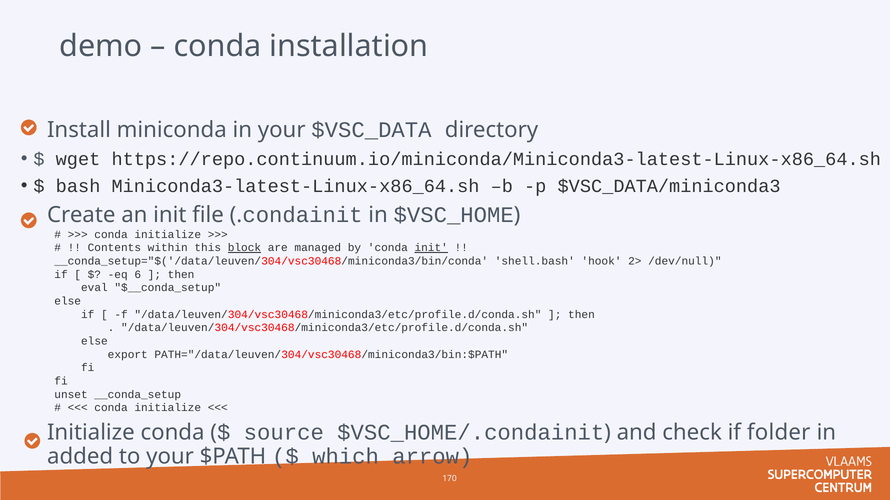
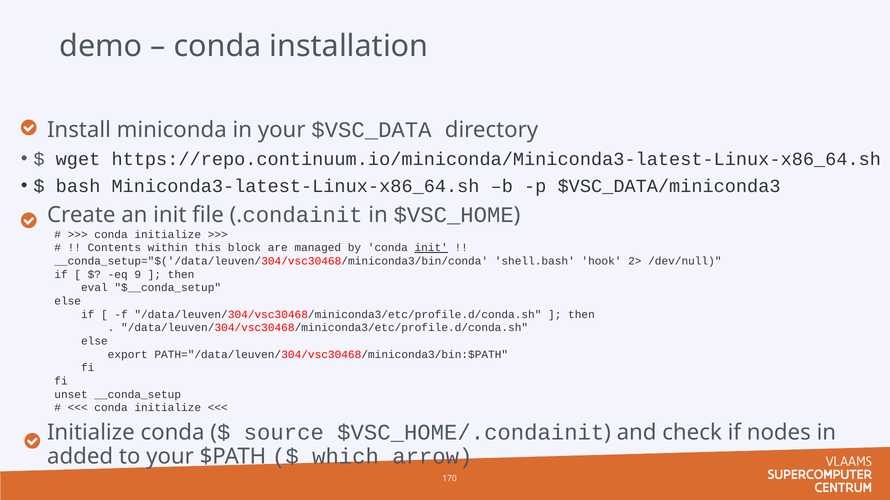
block underline: present -> none
6: 6 -> 9
folder: folder -> nodes
